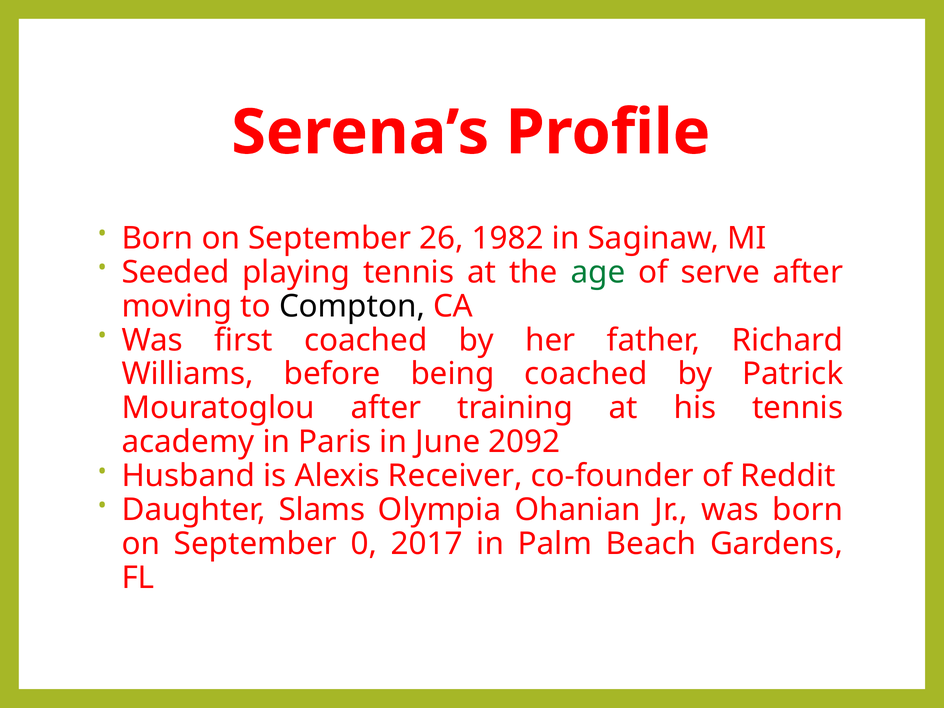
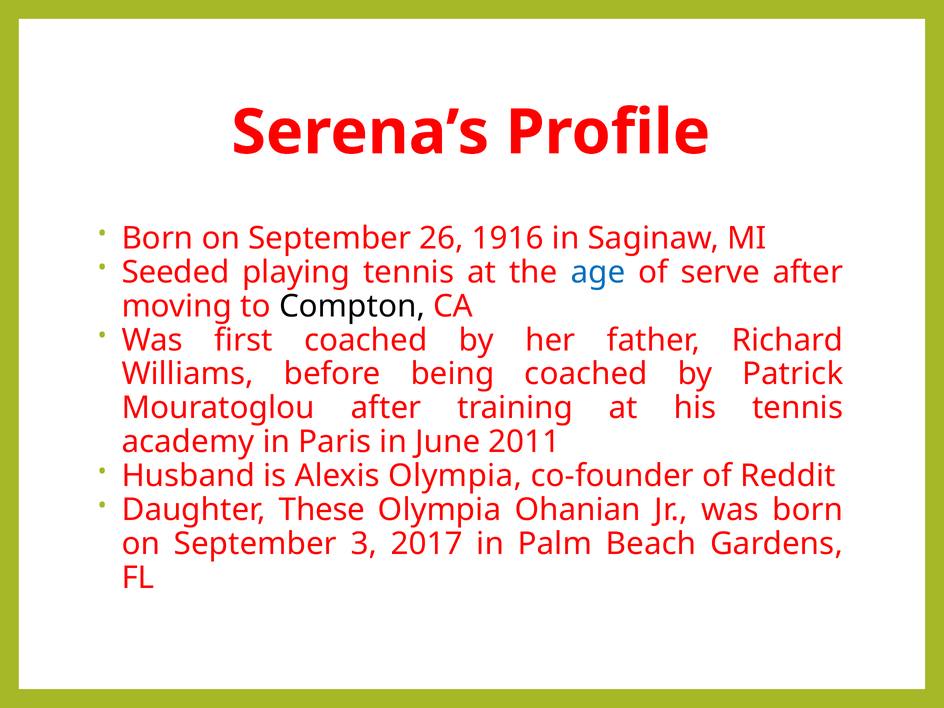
1982: 1982 -> 1916
age colour: green -> blue
2092: 2092 -> 2011
Alexis Receiver: Receiver -> Olympia
Slams: Slams -> These
0: 0 -> 3
